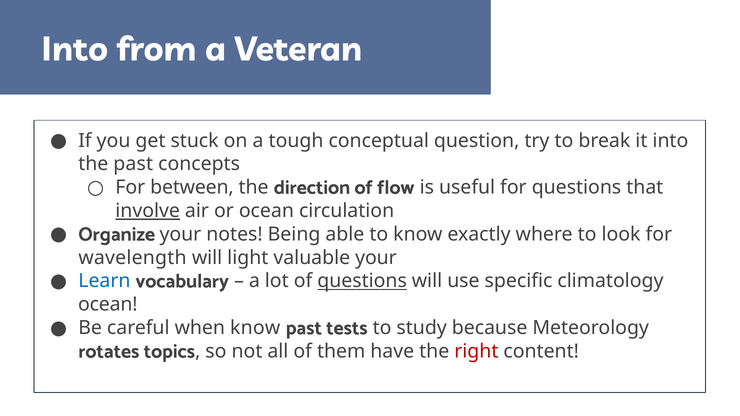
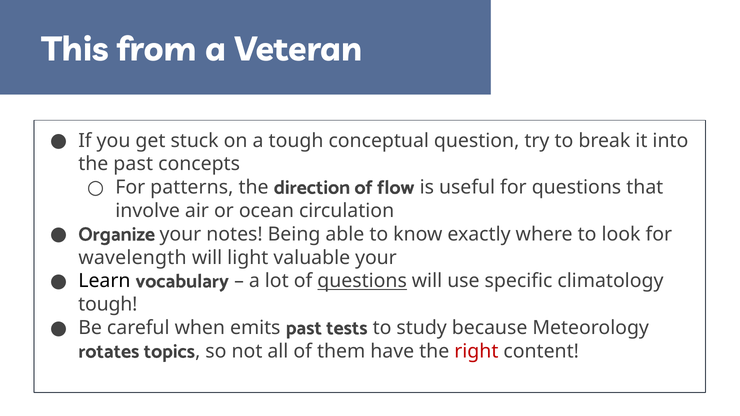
Into at (75, 49): Into -> This
between: between -> patterns
involve underline: present -> none
Learn colour: blue -> black
ocean at (108, 305): ocean -> tough
when know: know -> emits
